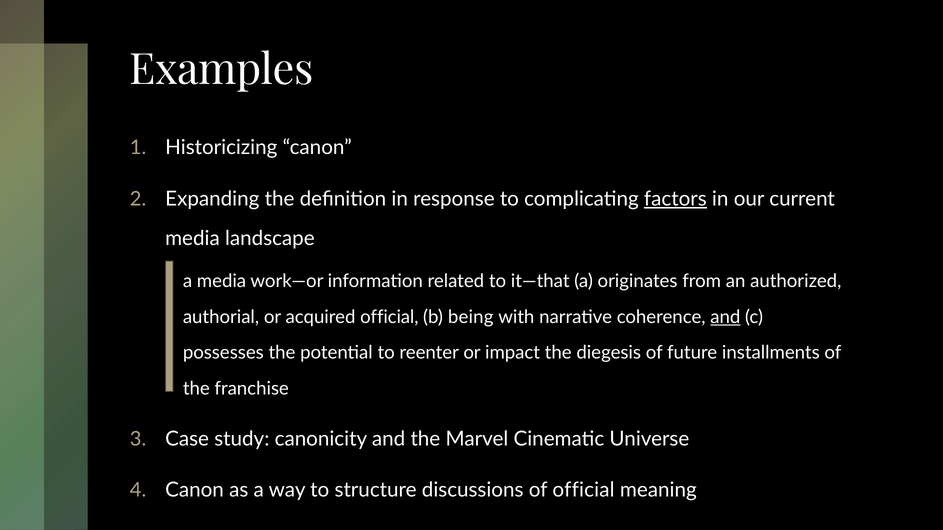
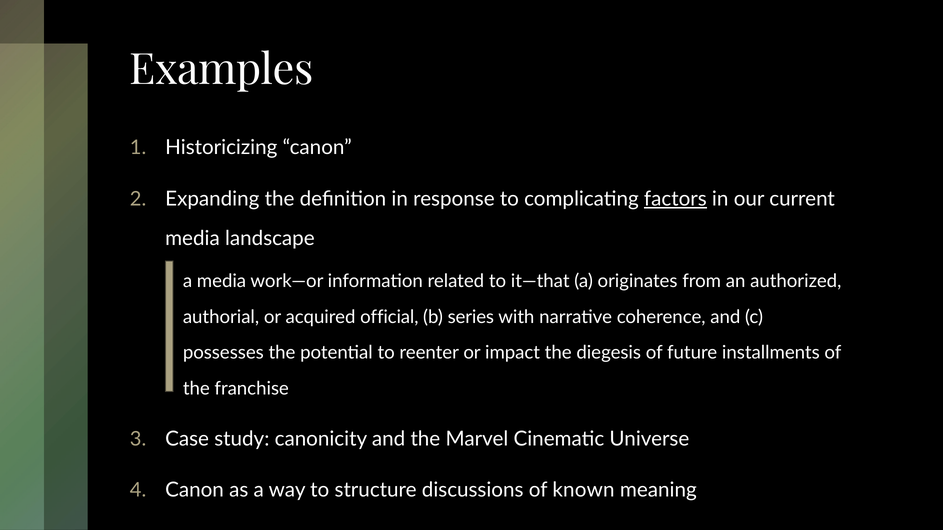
being: being -> series
and at (725, 317) underline: present -> none
of official: official -> known
